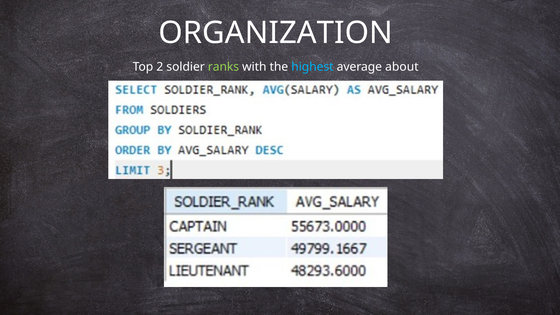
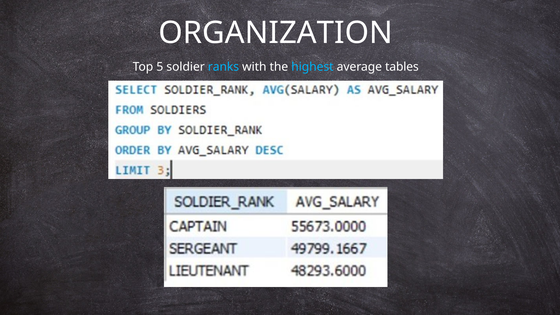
2: 2 -> 5
ranks colour: light green -> light blue
about: about -> tables
